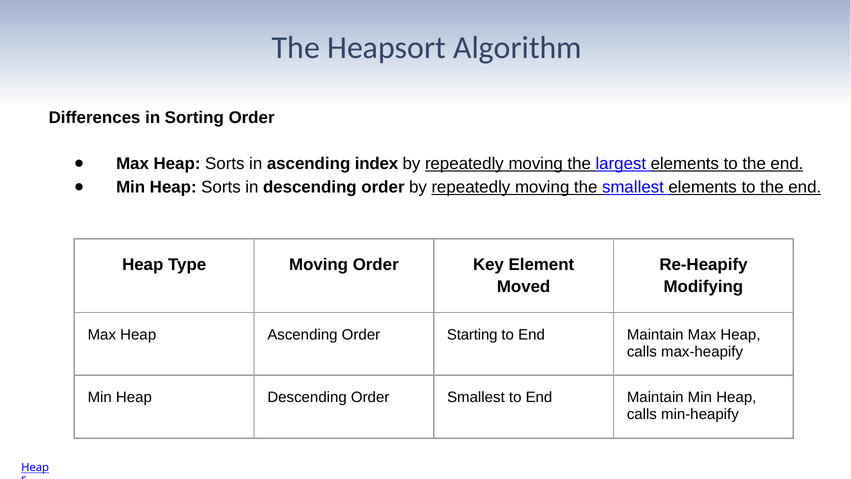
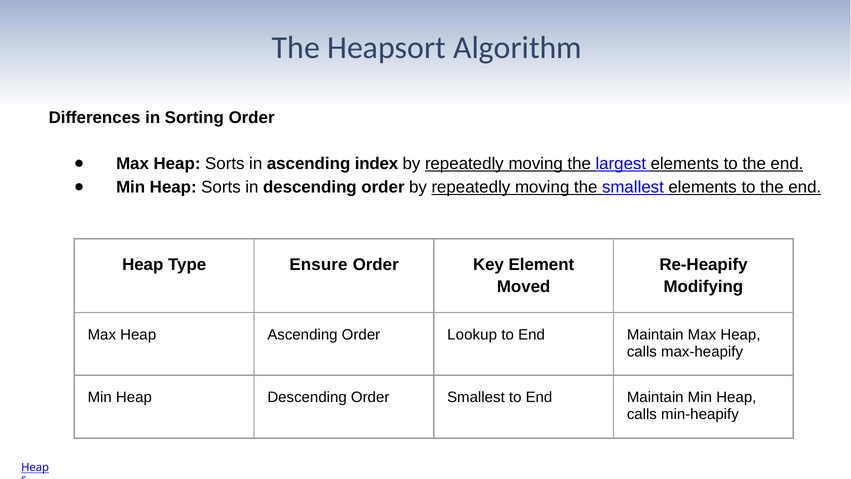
Type Moving: Moving -> Ensure
Starting: Starting -> Lookup
